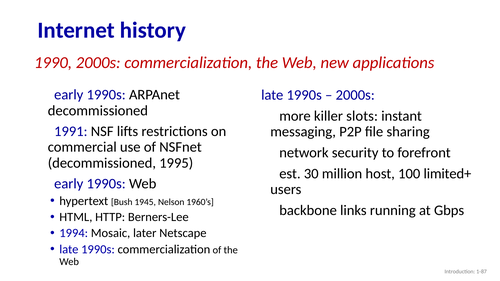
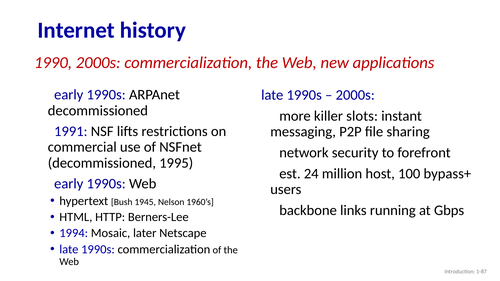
30: 30 -> 24
limited+: limited+ -> bypass+
